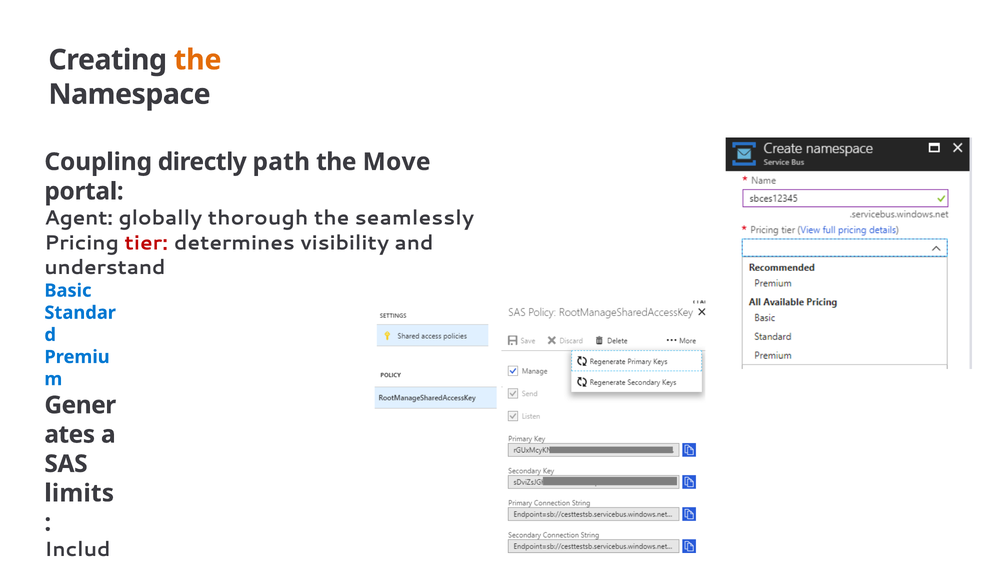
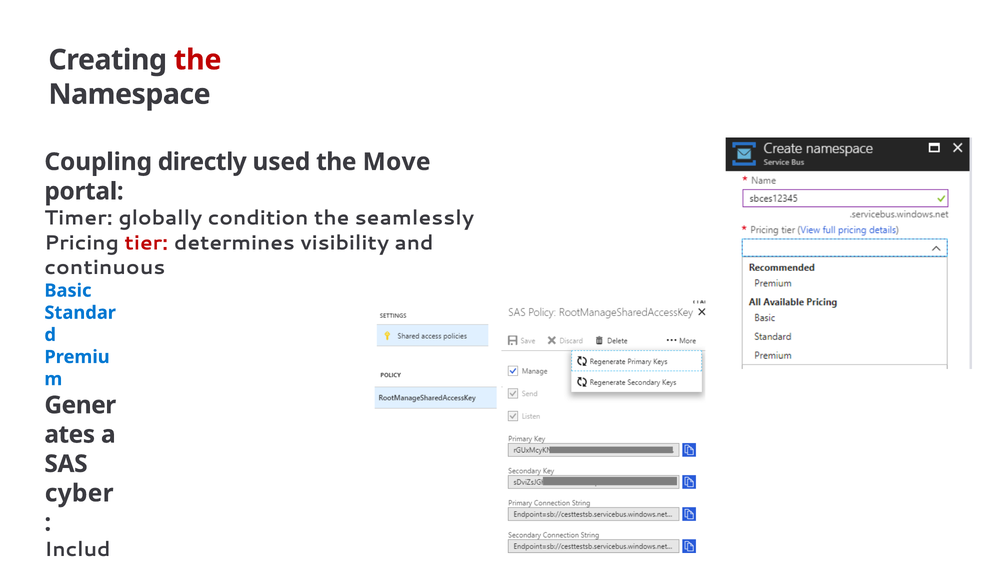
the at (198, 60) colour: orange -> red
path: path -> used
Agent: Agent -> Timer
thorough: thorough -> condition
understand: understand -> continuous
limits: limits -> cyber
